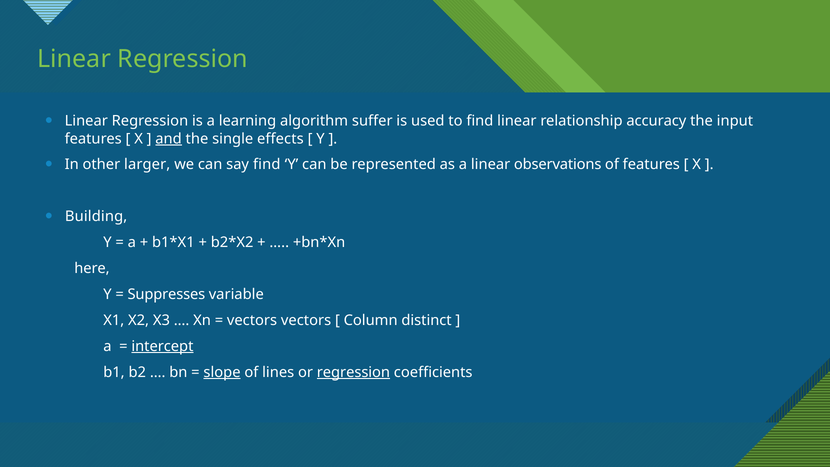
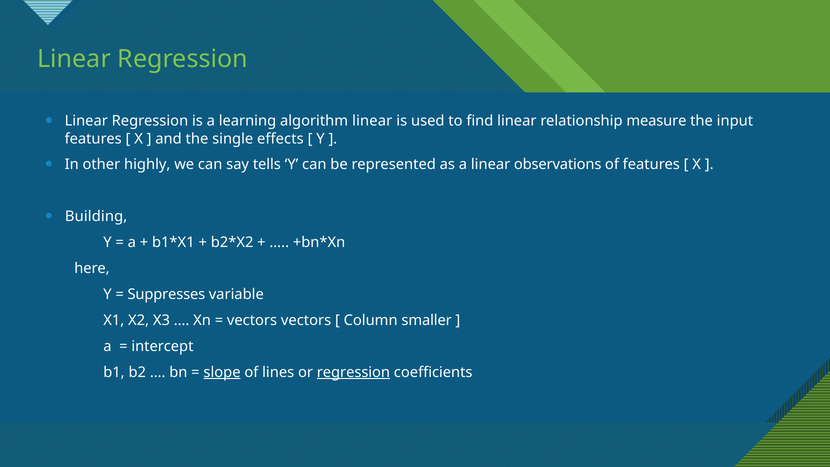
algorithm suffer: suffer -> linear
accuracy: accuracy -> measure
and underline: present -> none
larger: larger -> highly
say find: find -> tells
distinct: distinct -> smaller
intercept underline: present -> none
